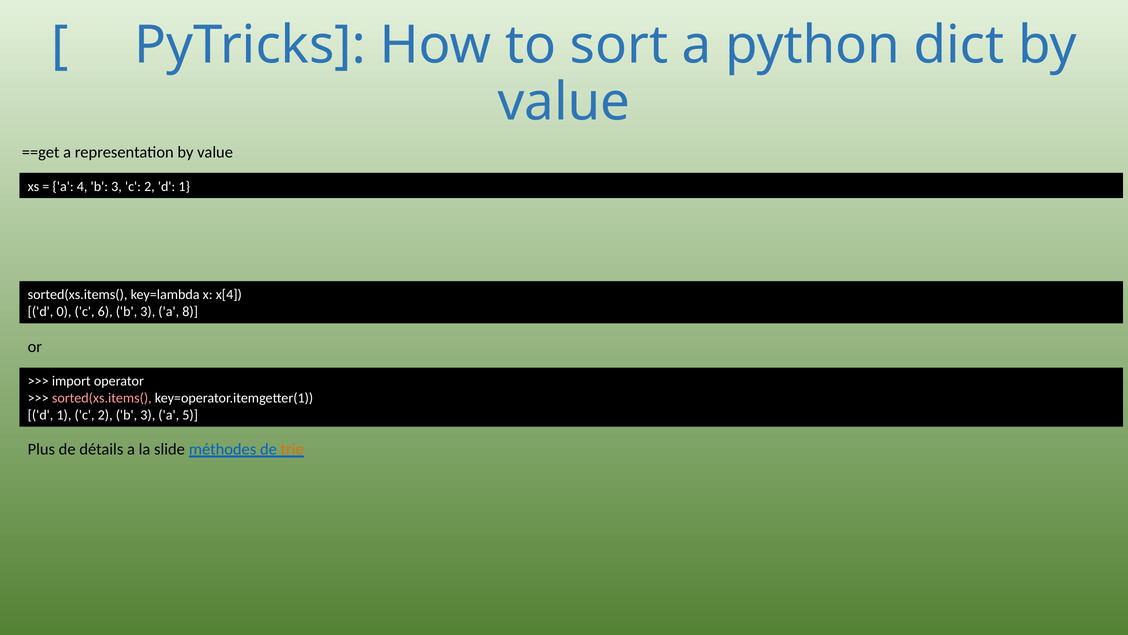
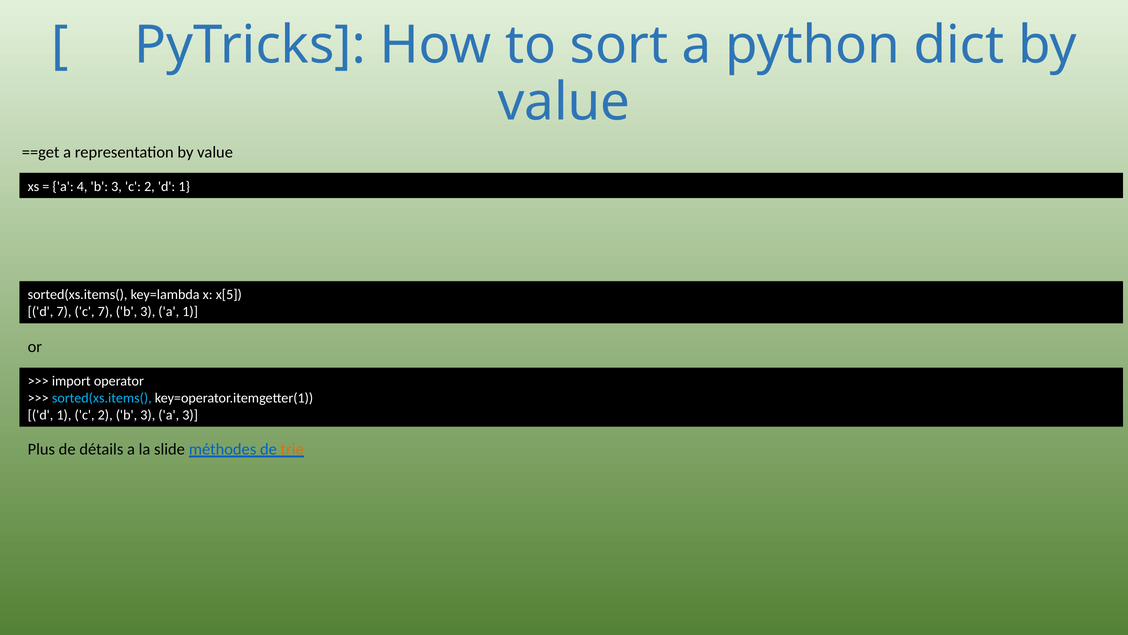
x[4: x[4 -> x[5
d 0: 0 -> 7
c 6: 6 -> 7
a 8: 8 -> 1
sorted(xs.items( at (102, 398) colour: pink -> light blue
a 5: 5 -> 3
